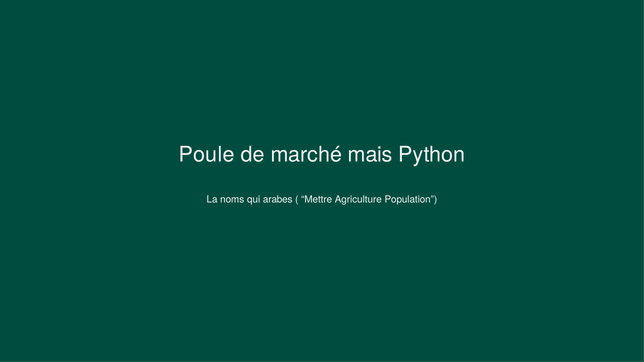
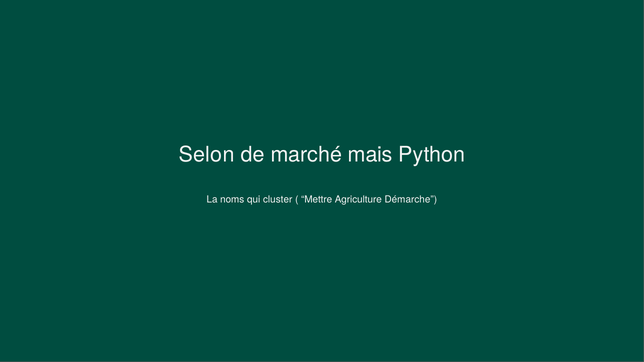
Poule: Poule -> Selon
arabes: arabes -> cluster
Population: Population -> Démarche
